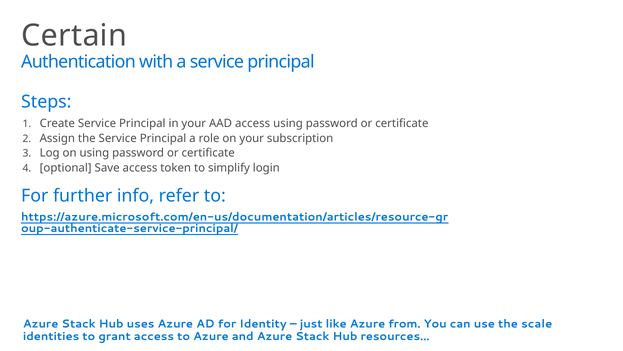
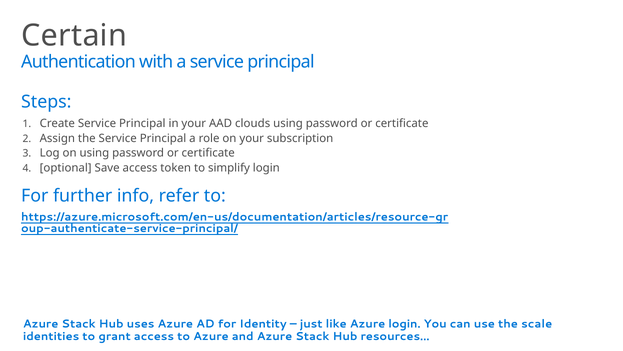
AAD access: access -> clouds
Azure from: from -> login
